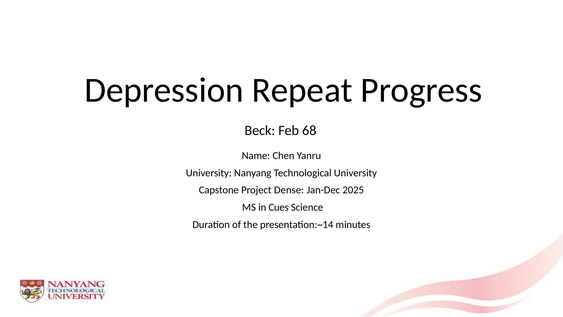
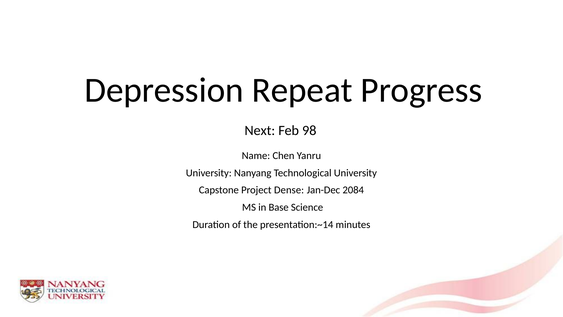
Beck: Beck -> Next
68: 68 -> 98
2025: 2025 -> 2084
Cues: Cues -> Base
